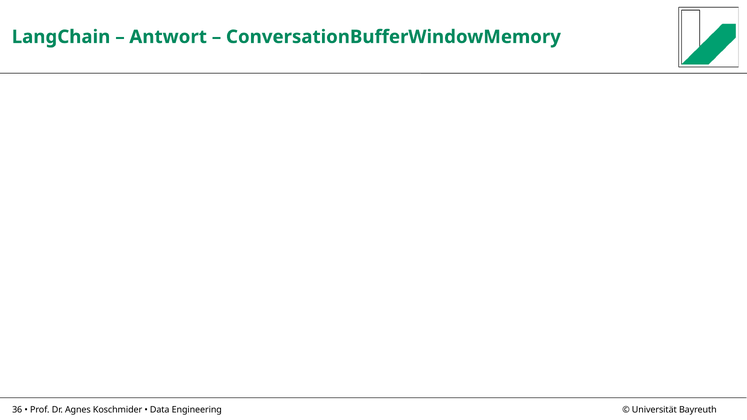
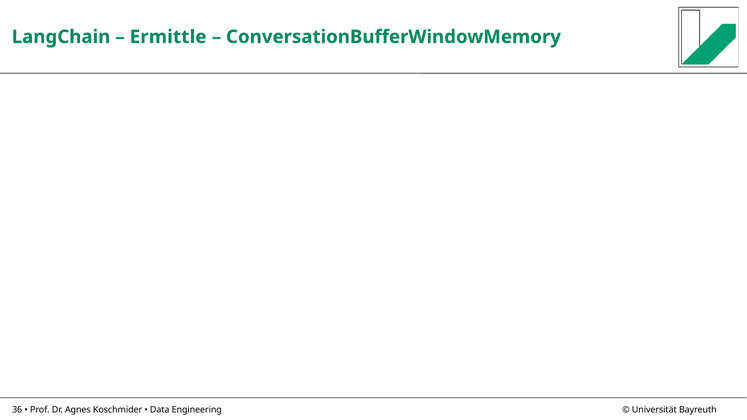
Antwort: Antwort -> Ermittle
